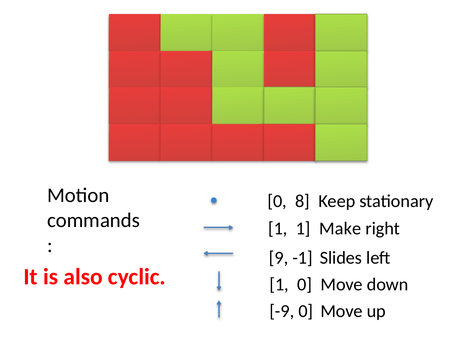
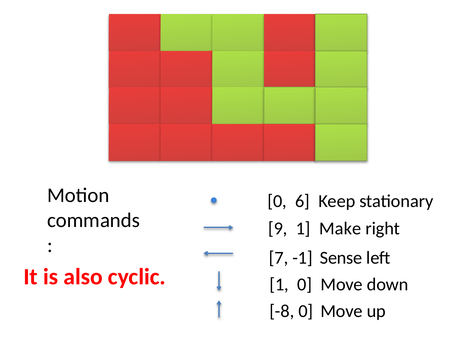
8: 8 -> 6
1 at (278, 229): 1 -> 9
9: 9 -> 7
Slides: Slides -> Sense
-9: -9 -> -8
